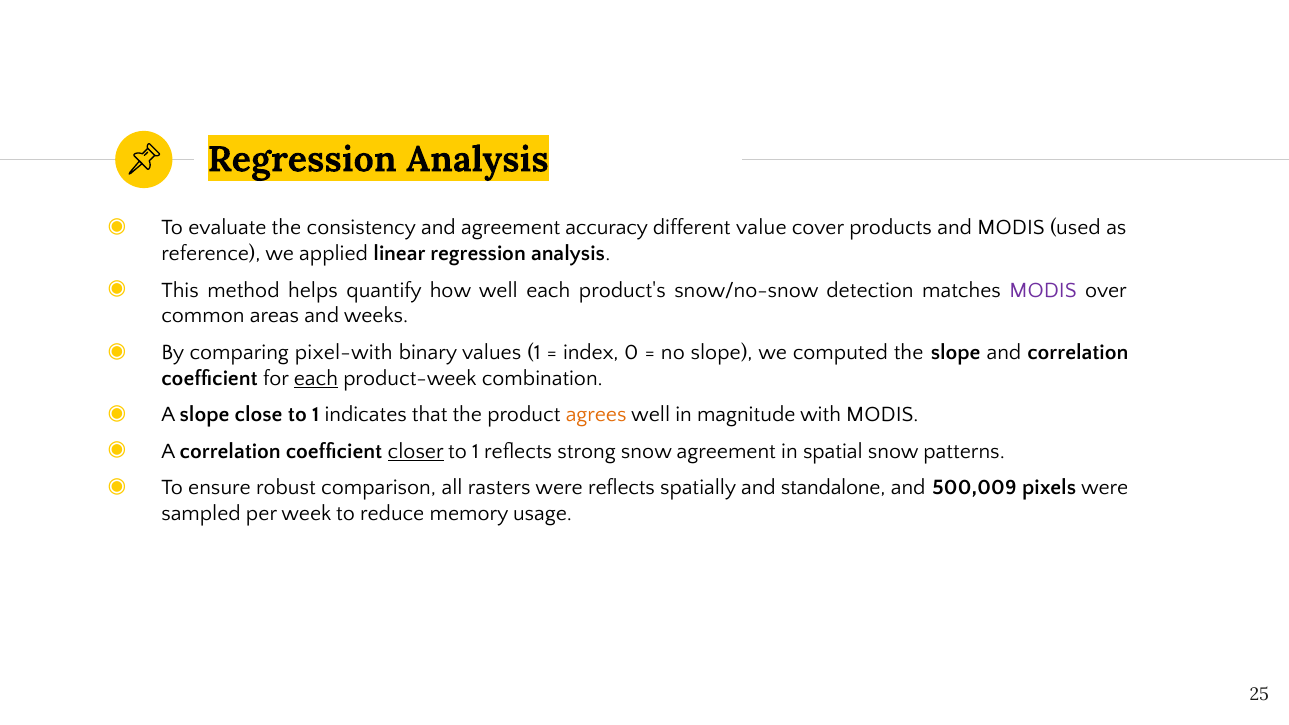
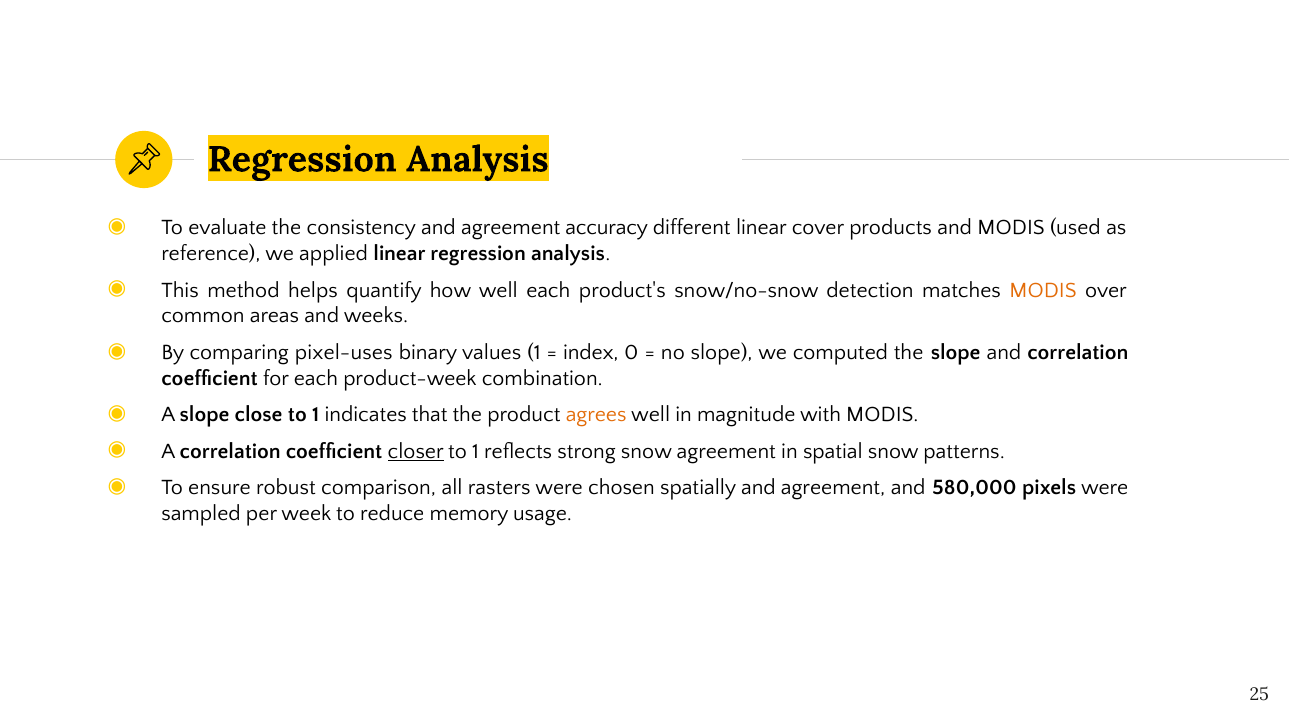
different value: value -> linear
MODIS at (1043, 290) colour: purple -> orange
pixel-with: pixel-with -> pixel-uses
each at (316, 378) underline: present -> none
were reflects: reflects -> chosen
spatially and standalone: standalone -> agreement
500,009: 500,009 -> 580,000
